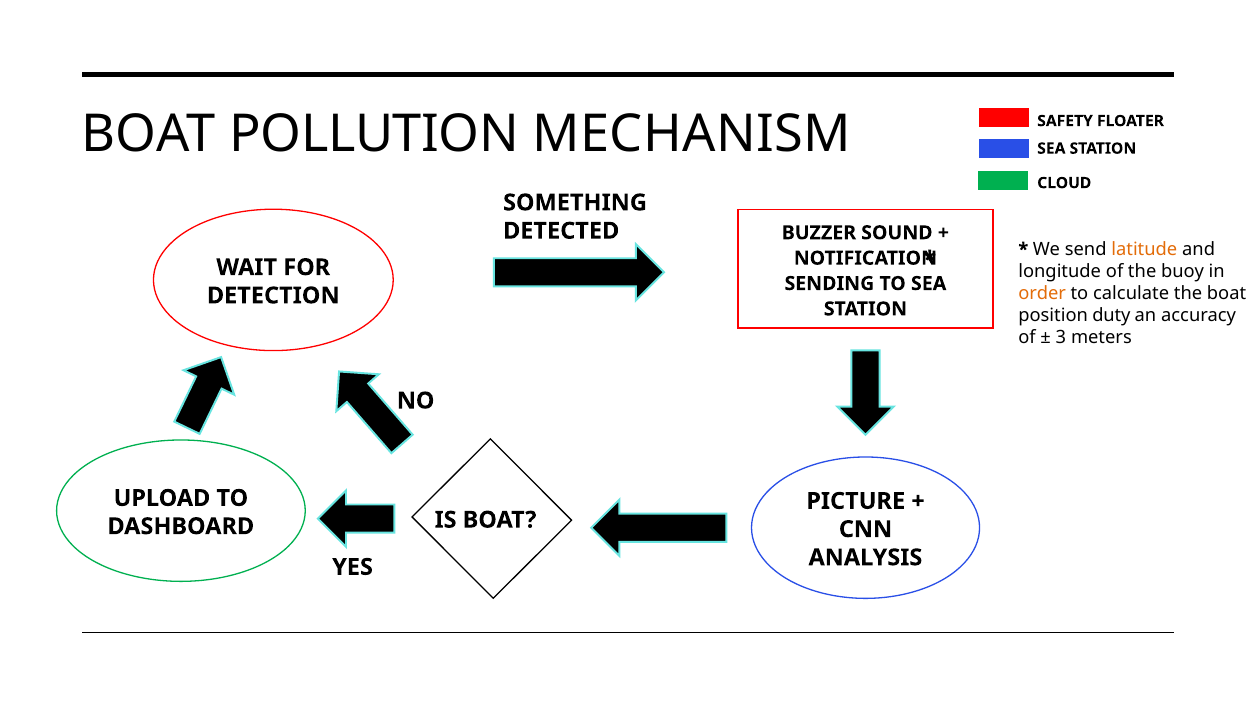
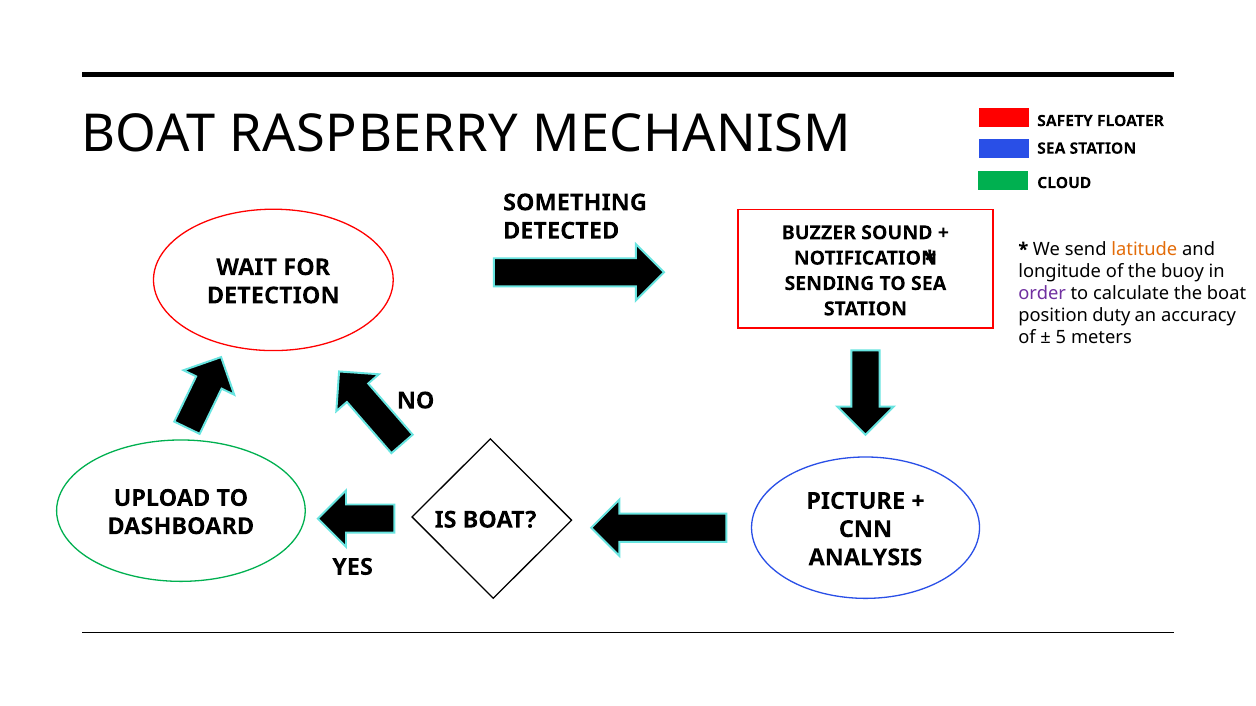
POLLUTION: POLLUTION -> RASPBERRY
order colour: orange -> purple
3: 3 -> 5
